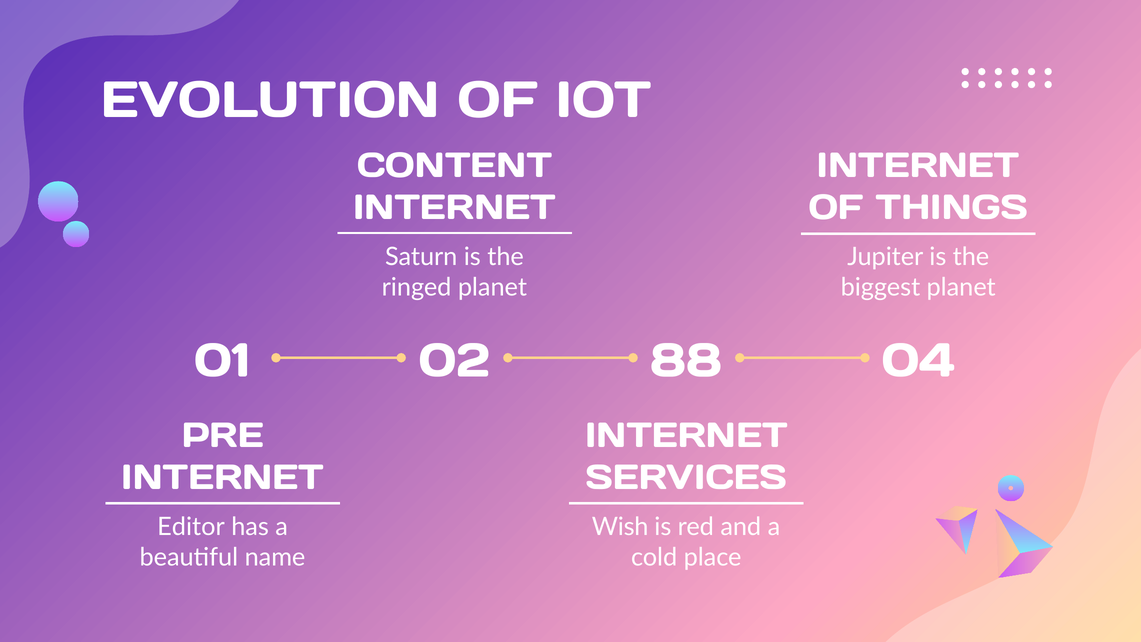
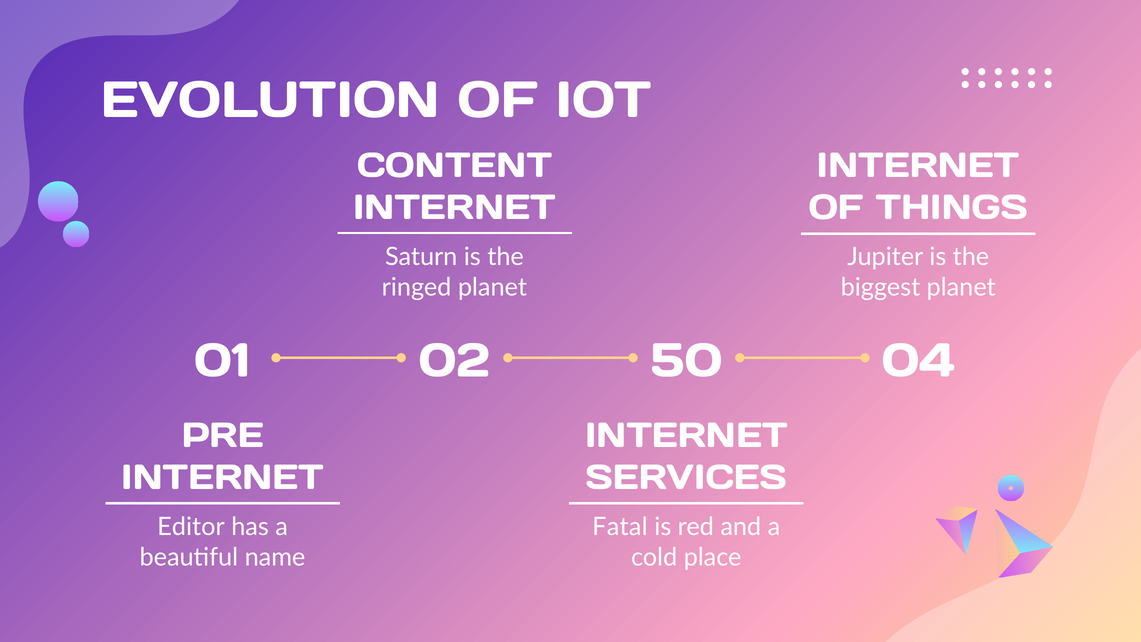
88: 88 -> 50
Wish: Wish -> Fatal
